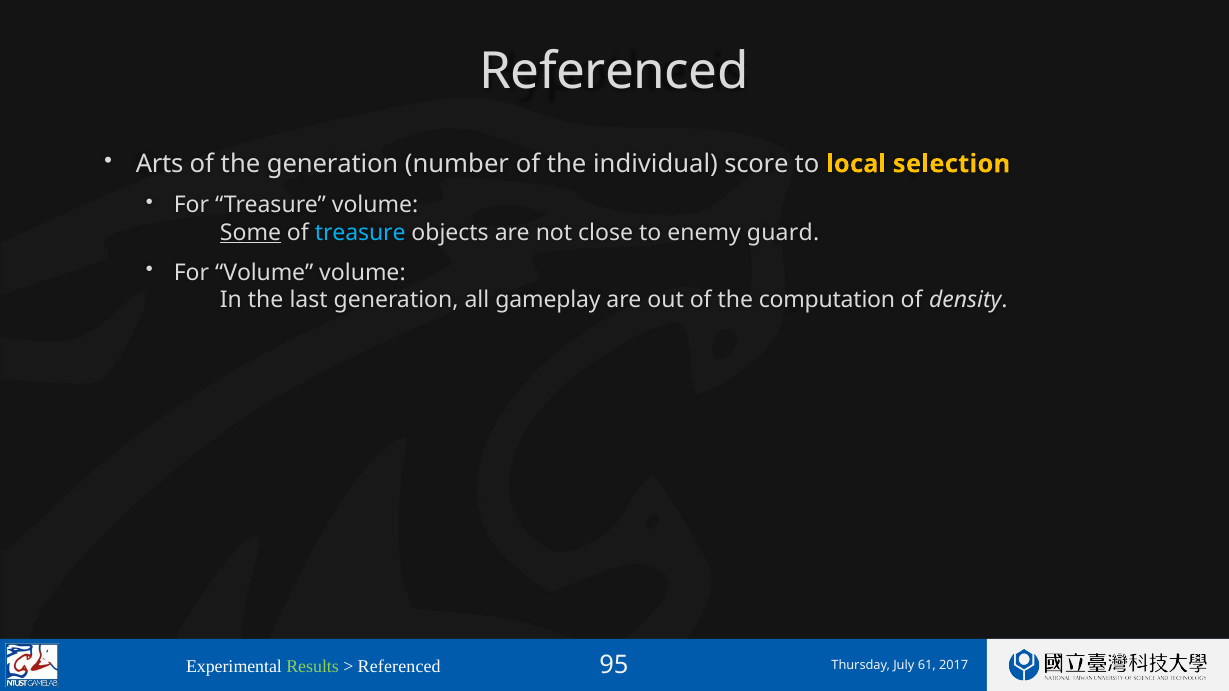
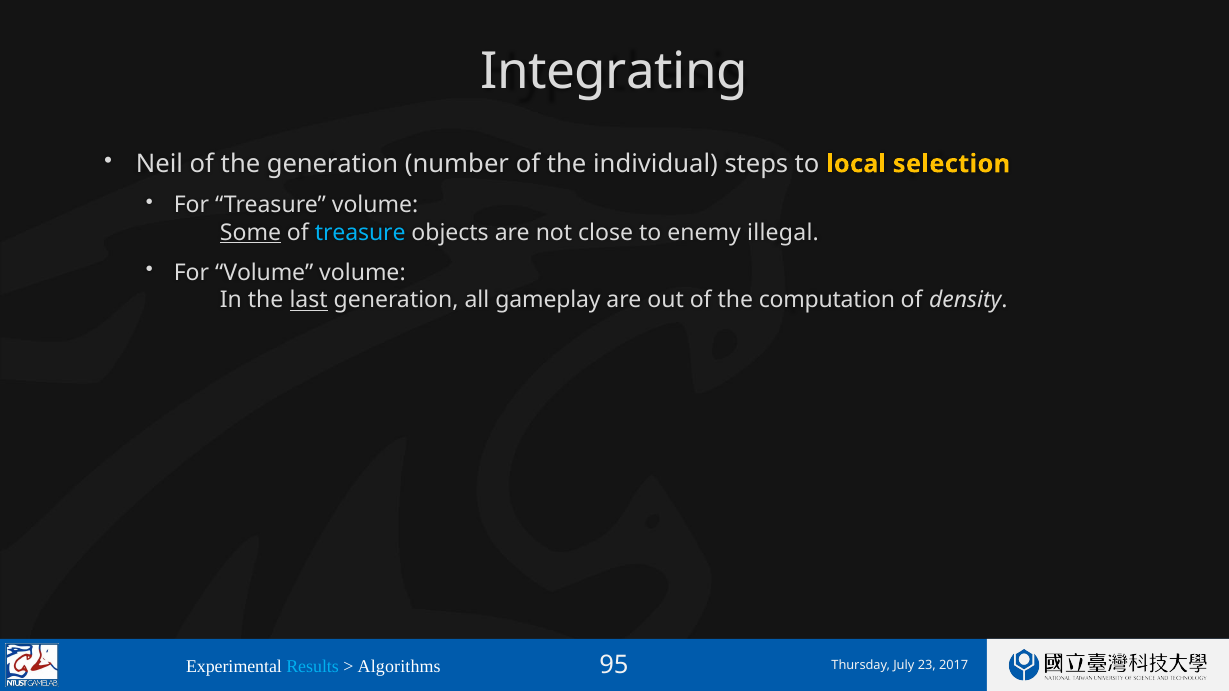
Referenced at (614, 72): Referenced -> Integrating
Arts: Arts -> Neil
score: score -> steps
guard: guard -> illegal
last underline: none -> present
Results colour: light green -> light blue
Referenced at (399, 666): Referenced -> Algorithms
61: 61 -> 23
